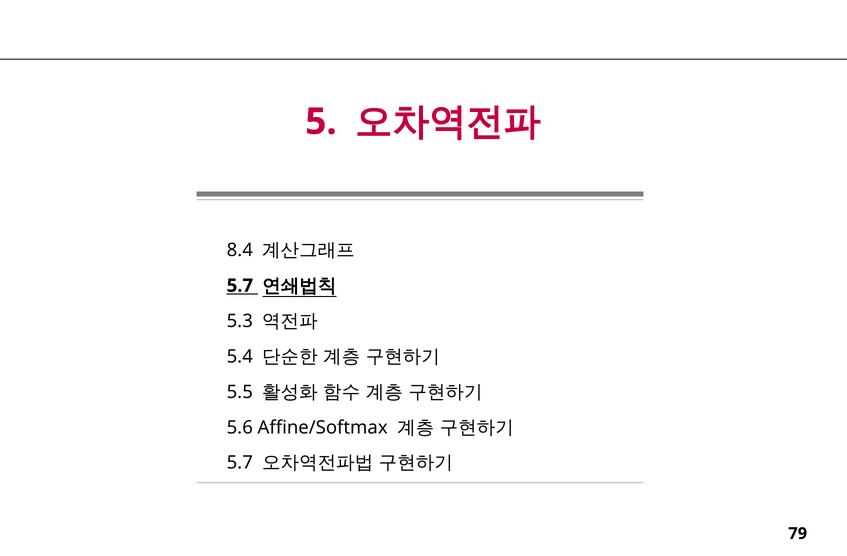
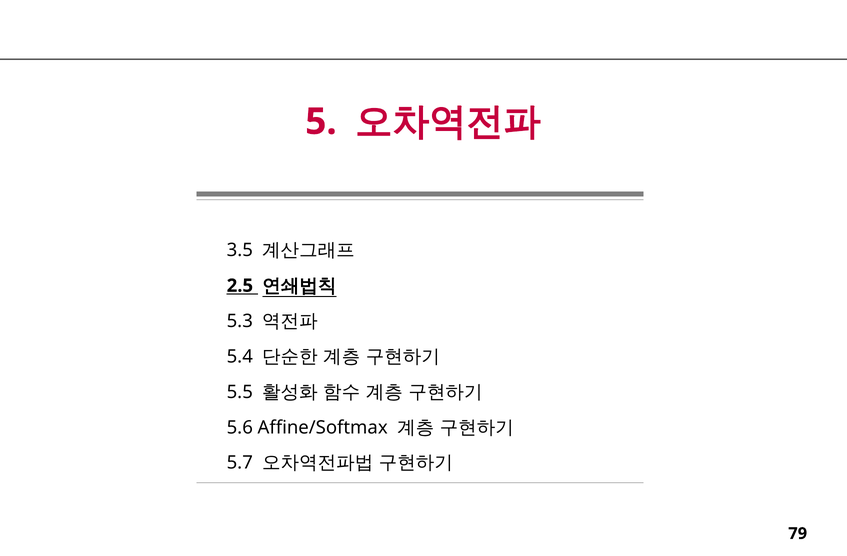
8.4: 8.4 -> 3.5
5.7 at (240, 286): 5.7 -> 2.5
